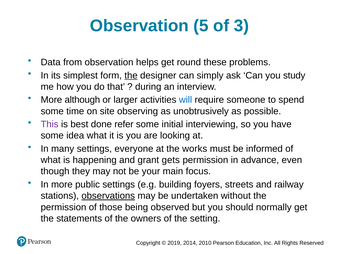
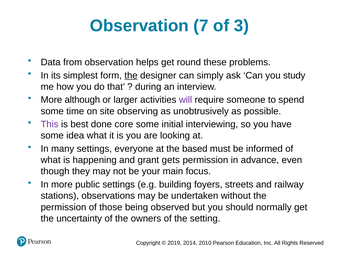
5: 5 -> 7
will colour: blue -> purple
refer: refer -> core
works: works -> based
observations underline: present -> none
statements: statements -> uncertainty
